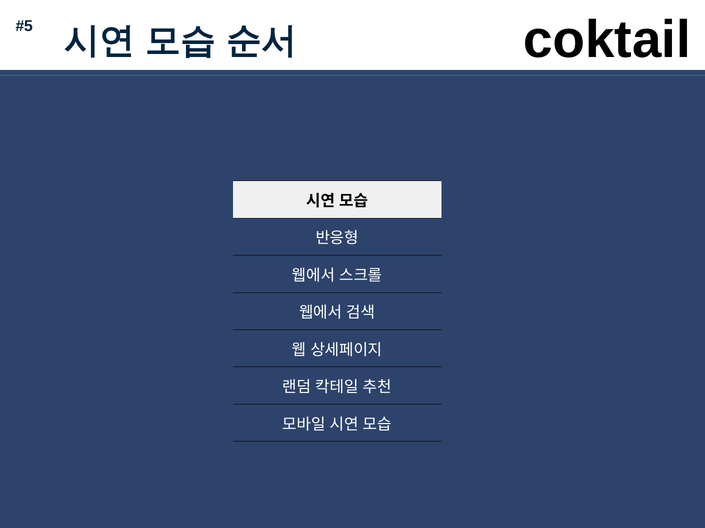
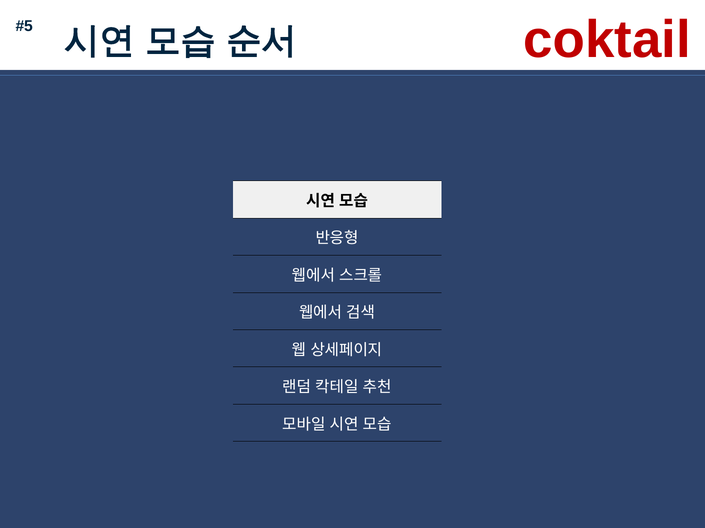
coktail colour: black -> red
